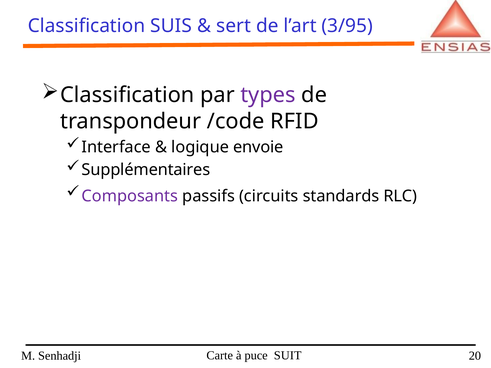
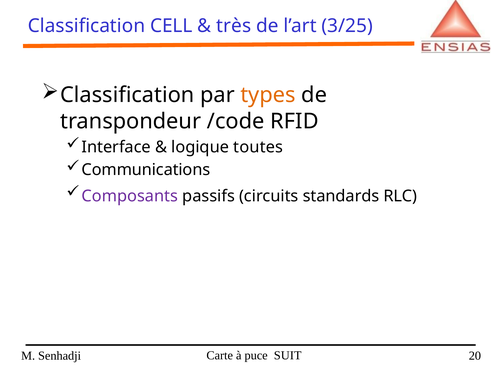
SUIS: SUIS -> CELL
sert: sert -> très
3/95: 3/95 -> 3/25
types colour: purple -> orange
envoie: envoie -> toutes
Supplémentaires: Supplémentaires -> Communications
